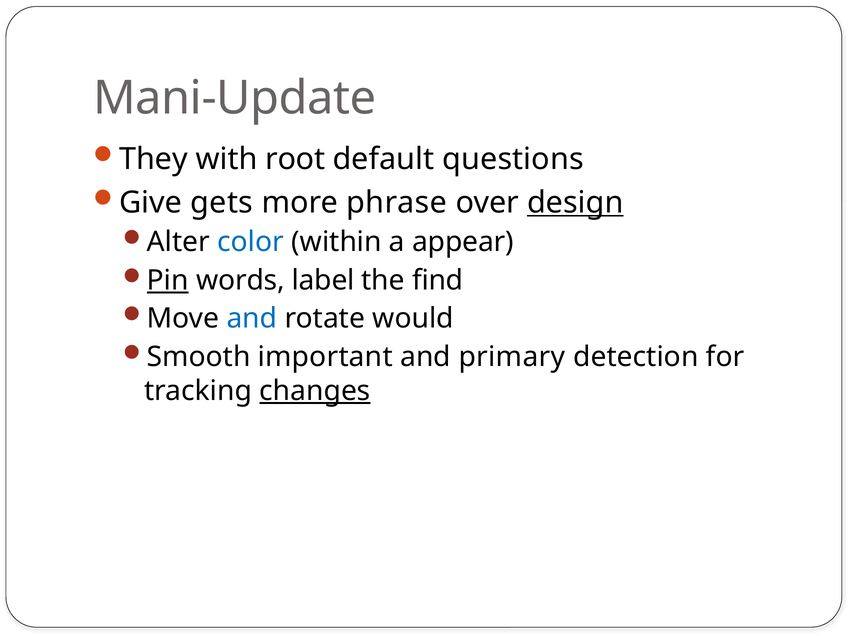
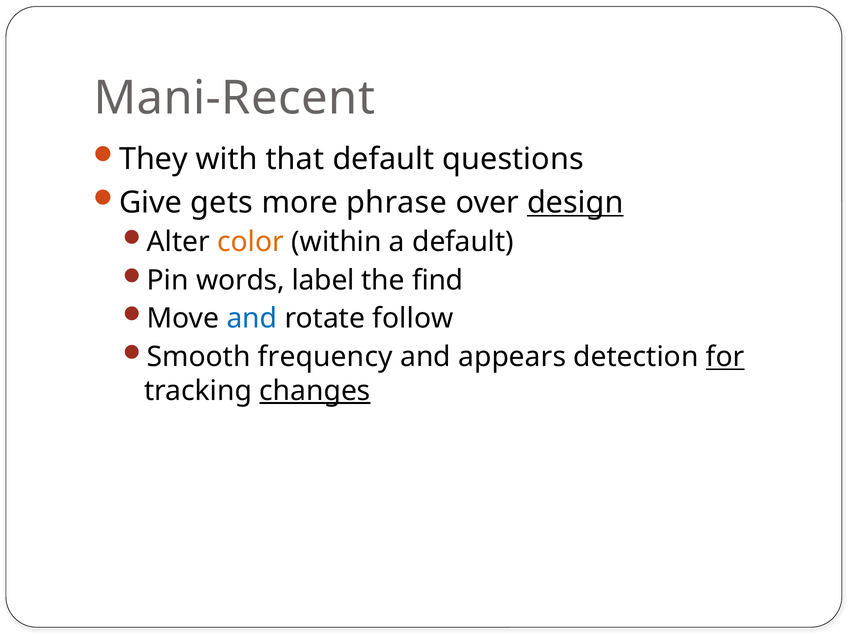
Mani-Update: Mani-Update -> Mani-Recent
root: root -> that
color colour: blue -> orange
a appear: appear -> default
Pin underline: present -> none
would: would -> follow
important: important -> frequency
primary: primary -> appears
for underline: none -> present
